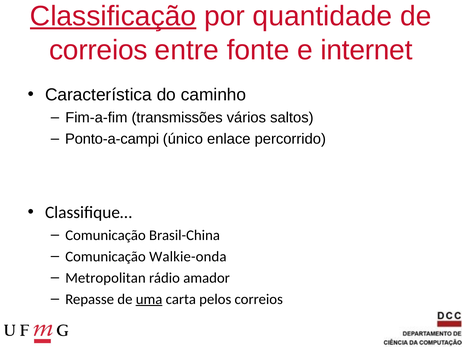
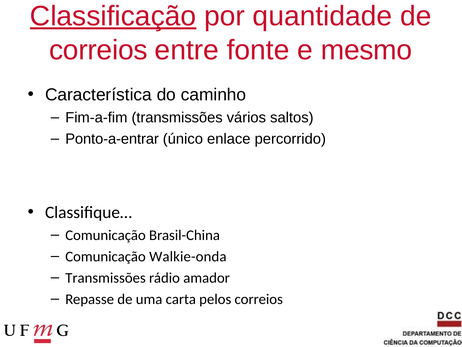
internet: internet -> mesmo
Ponto-a-campi: Ponto-a-campi -> Ponto-a-entrar
Metropolitan at (105, 277): Metropolitan -> Transmissões
uma underline: present -> none
